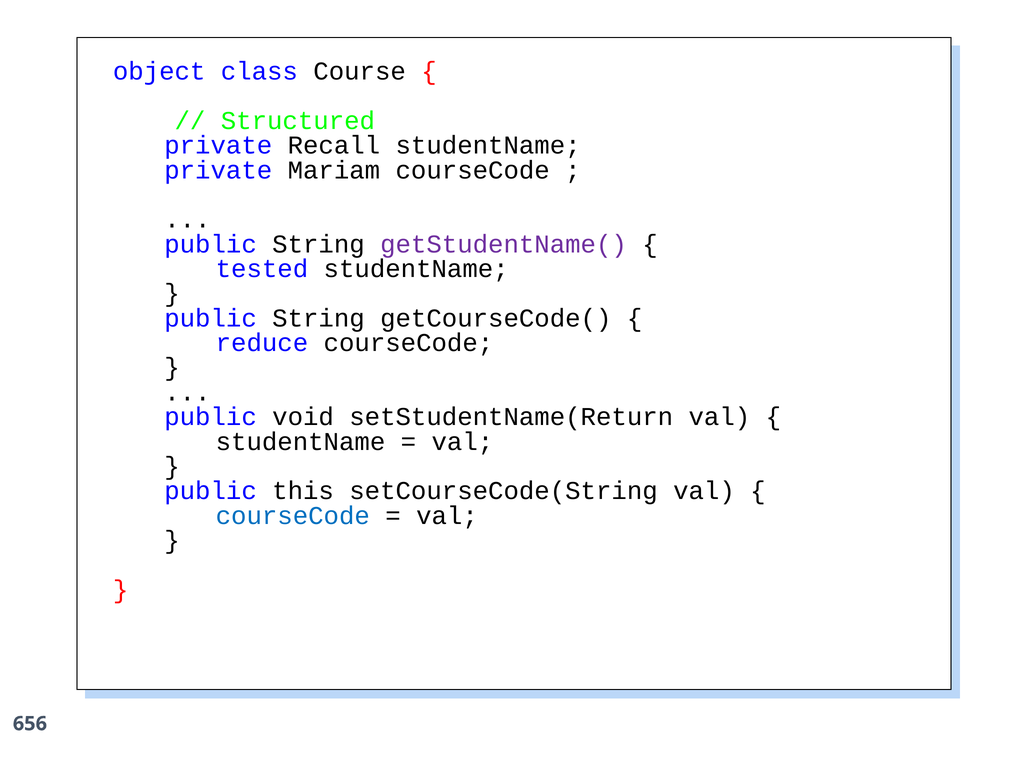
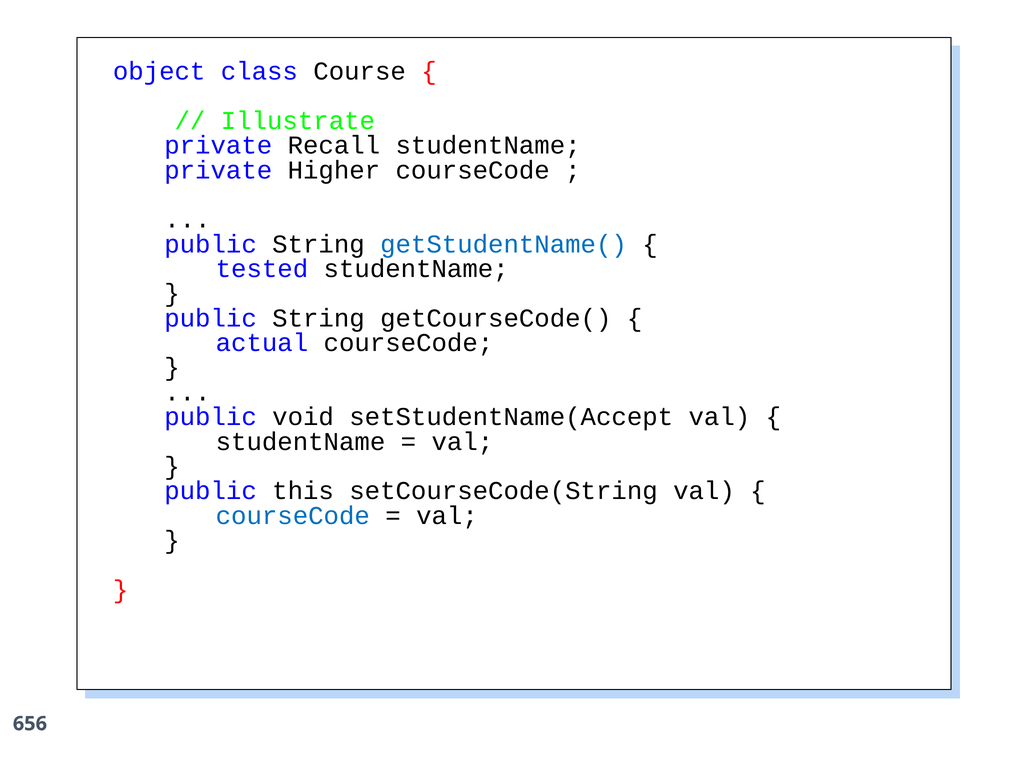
Structured: Structured -> Illustrate
Mariam: Mariam -> Higher
getStudentName( colour: purple -> blue
reduce: reduce -> actual
setStudentName(Return: setStudentName(Return -> setStudentName(Accept
